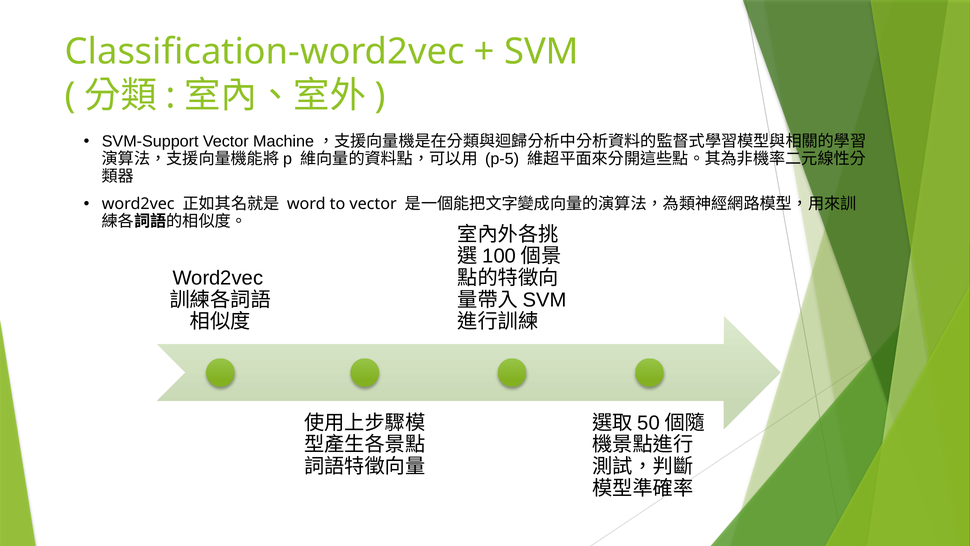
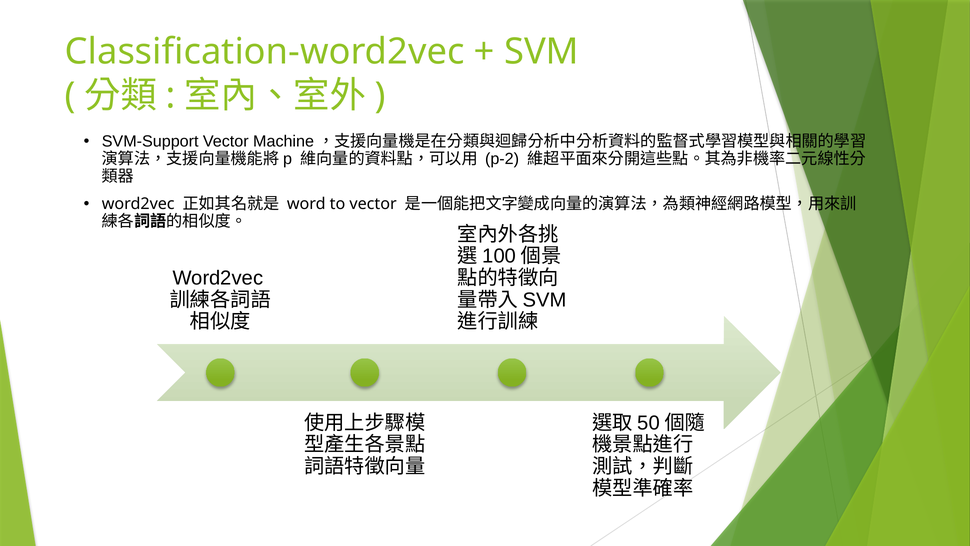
p-5: p-5 -> p-2
